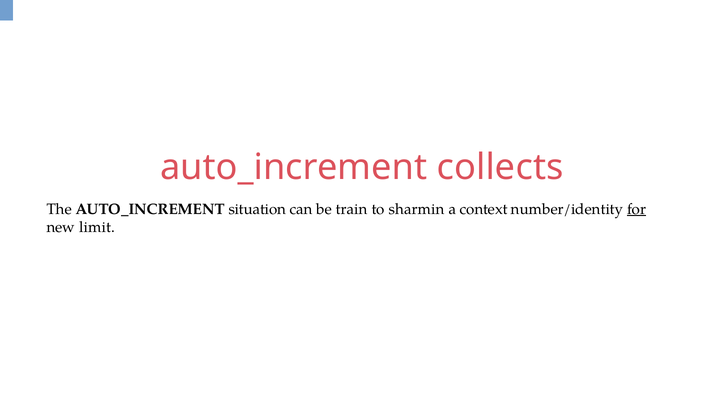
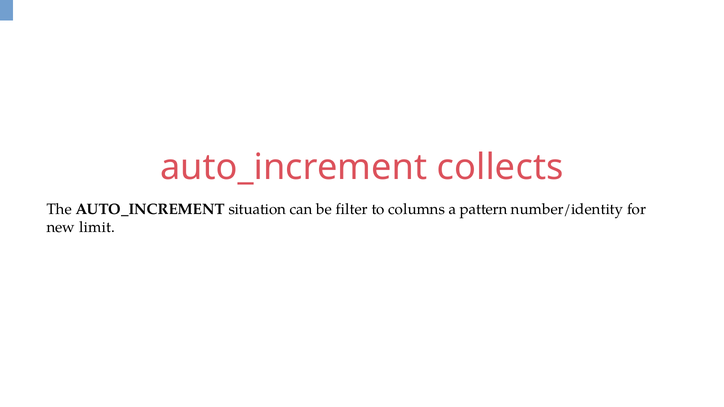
train: train -> filter
sharmin: sharmin -> columns
context: context -> pattern
for underline: present -> none
